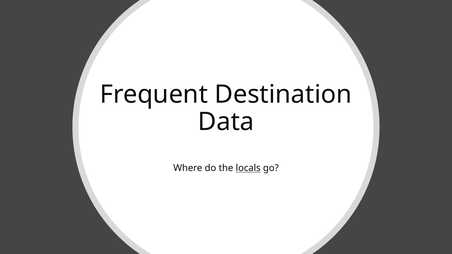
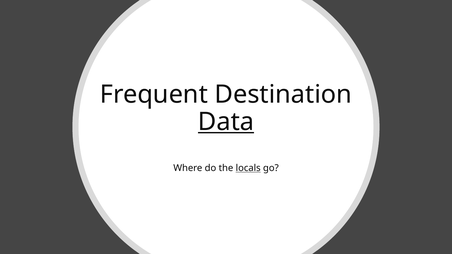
Data underline: none -> present
